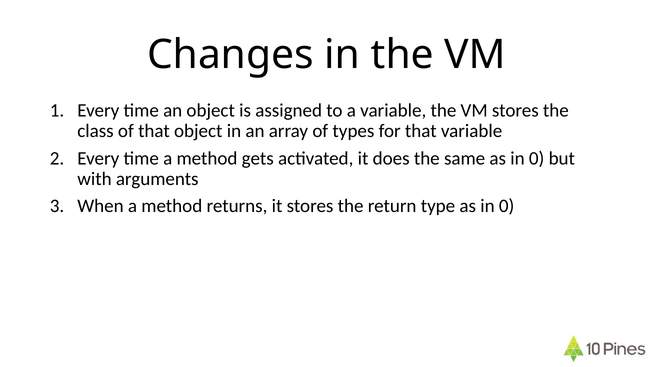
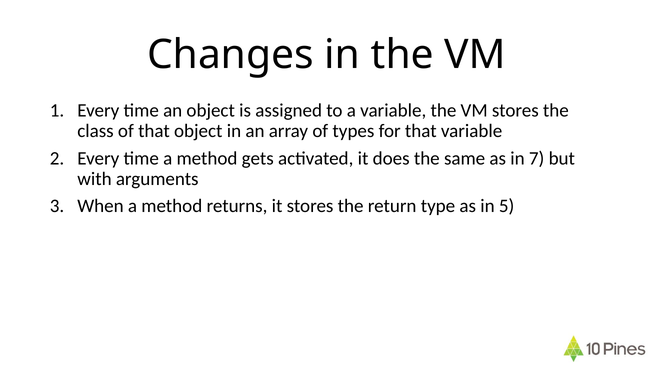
same as in 0: 0 -> 7
type as in 0: 0 -> 5
